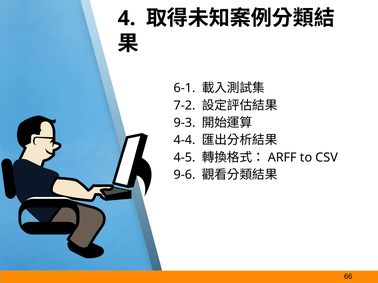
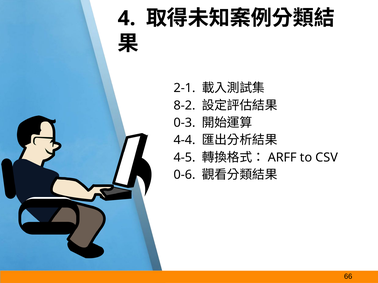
6-1: 6-1 -> 2-1
7-2: 7-2 -> 8-2
9-3: 9-3 -> 0-3
9-6: 9-6 -> 0-6
